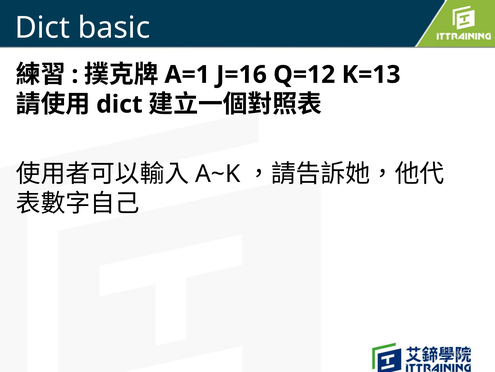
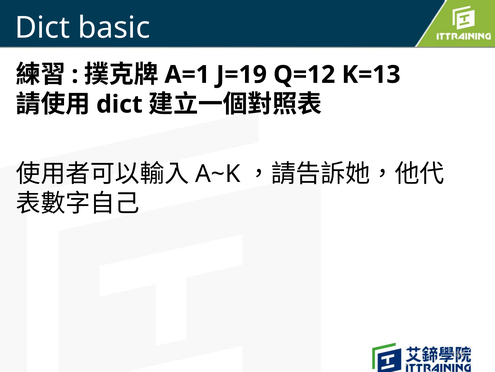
J=16: J=16 -> J=19
